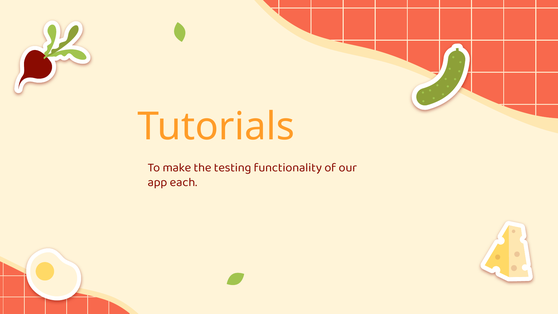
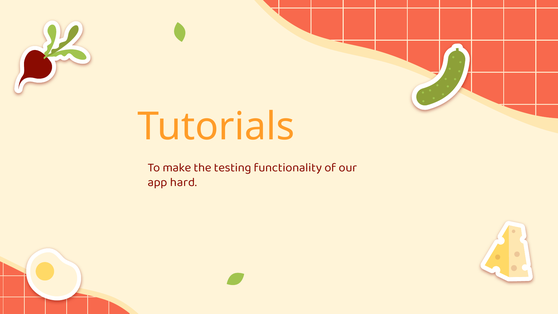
each: each -> hard
